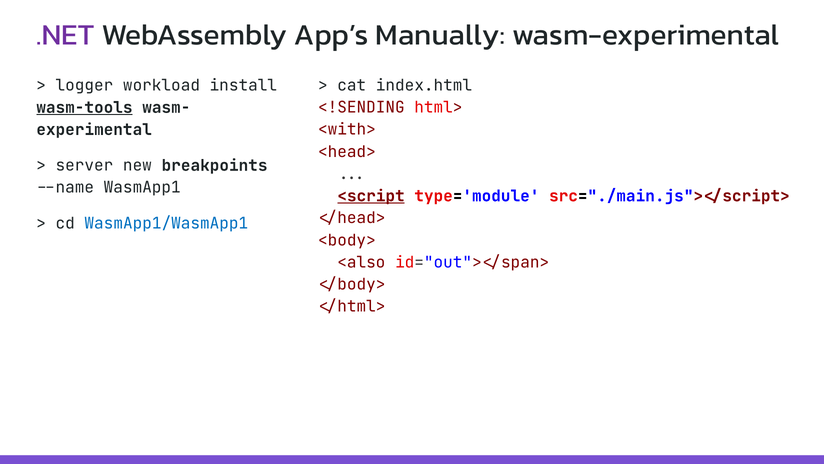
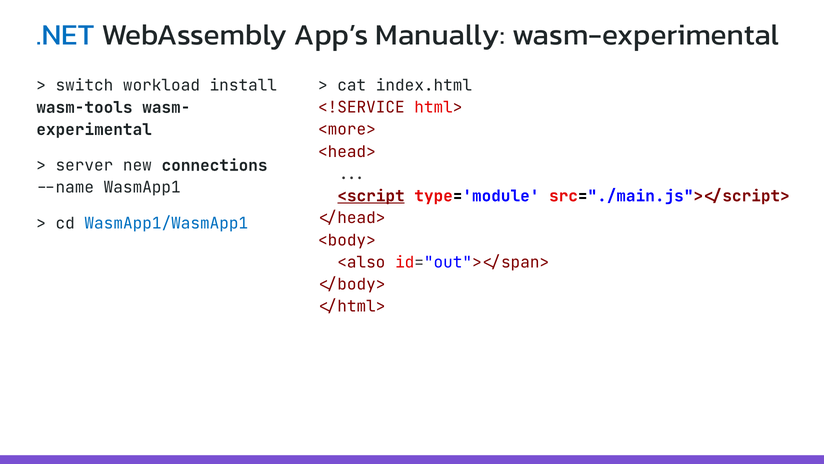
.NET colour: purple -> blue
logger: logger -> switch
wasm-tools underline: present -> none
<!SENDING: <!SENDING -> <!SERVICE
<with>: <with> -> <more>
breakpoints: breakpoints -> connections
